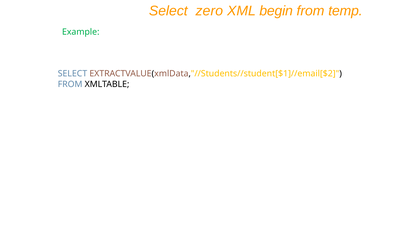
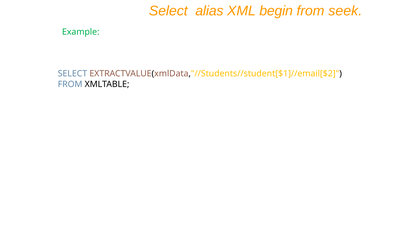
zero: zero -> alias
temp: temp -> seek
